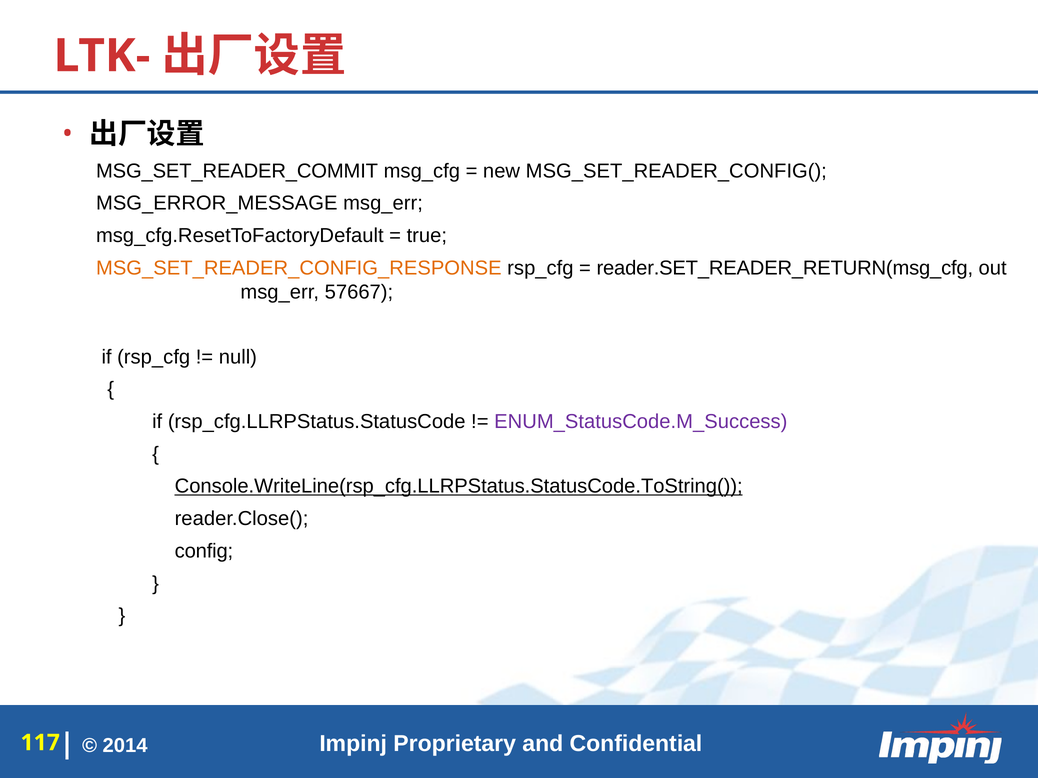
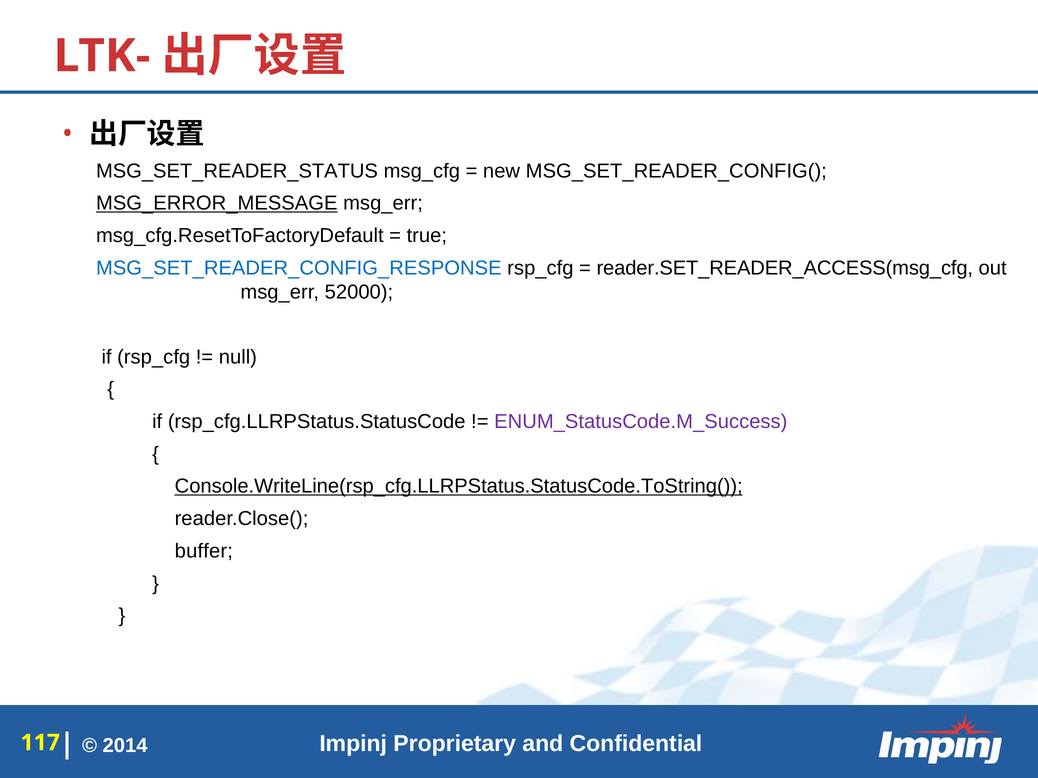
MSG_SET_READER_COMMIT: MSG_SET_READER_COMMIT -> MSG_SET_READER_STATUS
MSG_ERROR_MESSAGE underline: none -> present
MSG_SET_READER_CONFIG_RESPONSE colour: orange -> blue
reader.SET_READER_RETURN(msg_cfg: reader.SET_READER_RETURN(msg_cfg -> reader.SET_READER_ACCESS(msg_cfg
57667: 57667 -> 52000
config: config -> buffer
